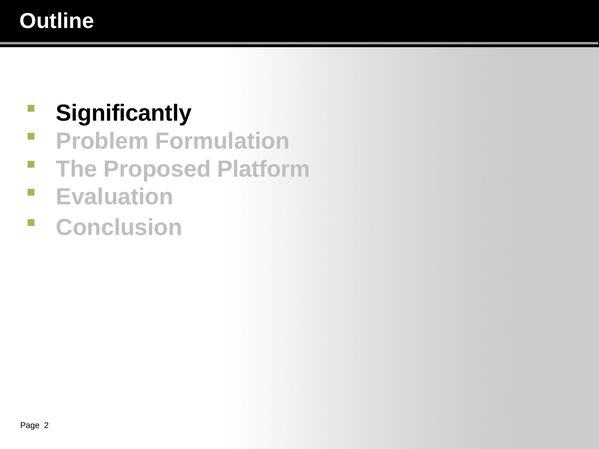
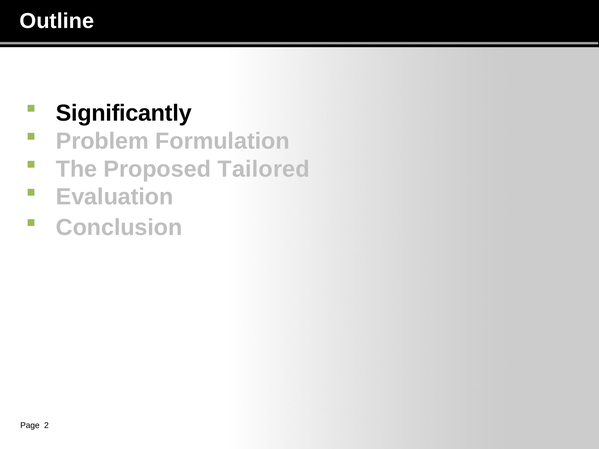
Platform: Platform -> Tailored
